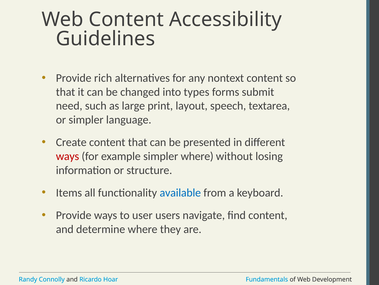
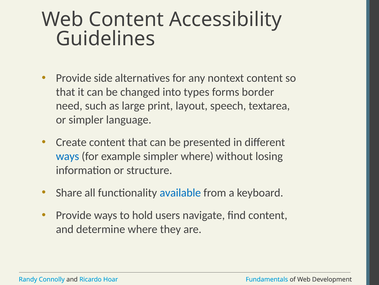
rich: rich -> side
submit: submit -> border
ways at (68, 156) colour: red -> blue
Items: Items -> Share
user: user -> hold
